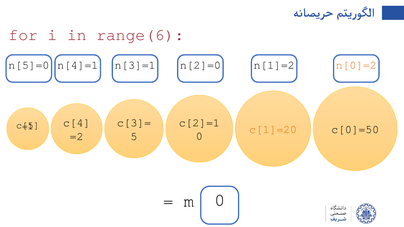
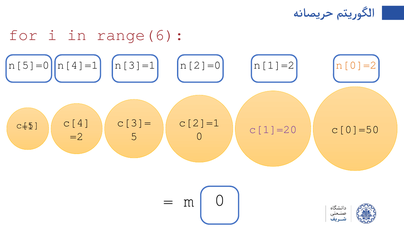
c[1]=20 colour: orange -> purple
